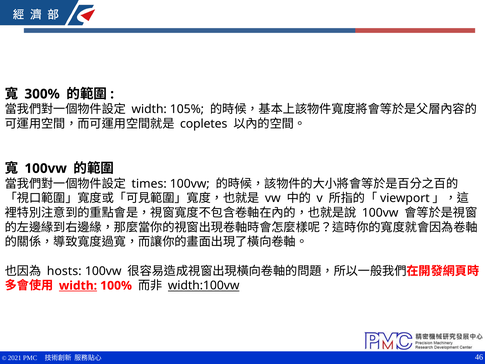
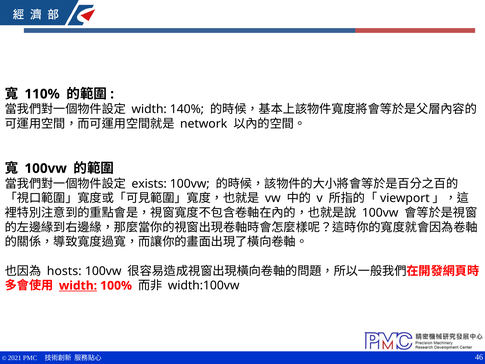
300%: 300% -> 110%
105%: 105% -> 140%
copletes: copletes -> network
times: times -> exists
width:100vw underline: present -> none
